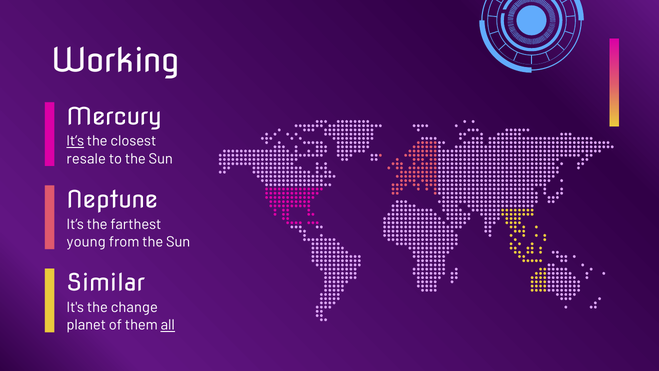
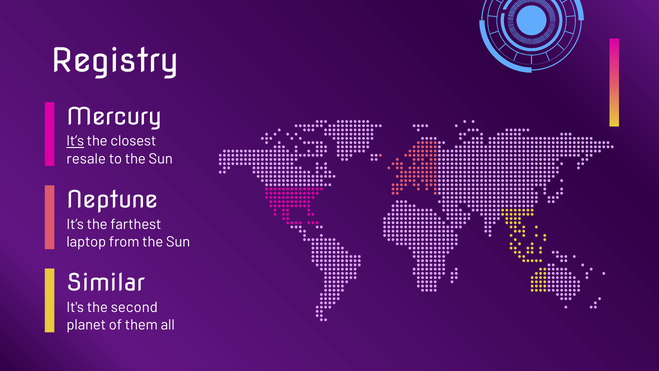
Working: Working -> Registry
young: young -> laptop
change: change -> second
all underline: present -> none
